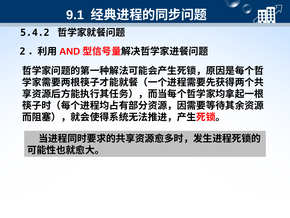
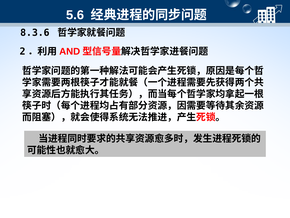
9.1: 9.1 -> 5.6
5.4.2: 5.4.2 -> 8.3.6
